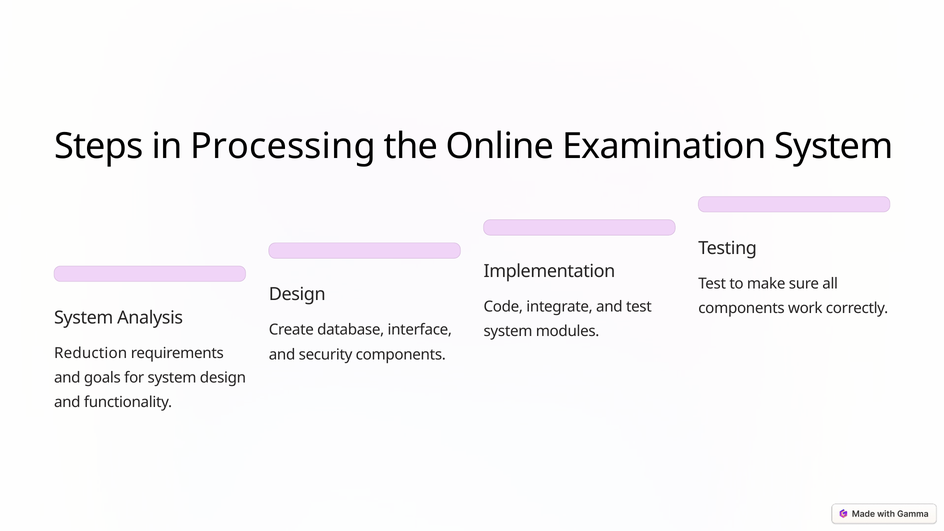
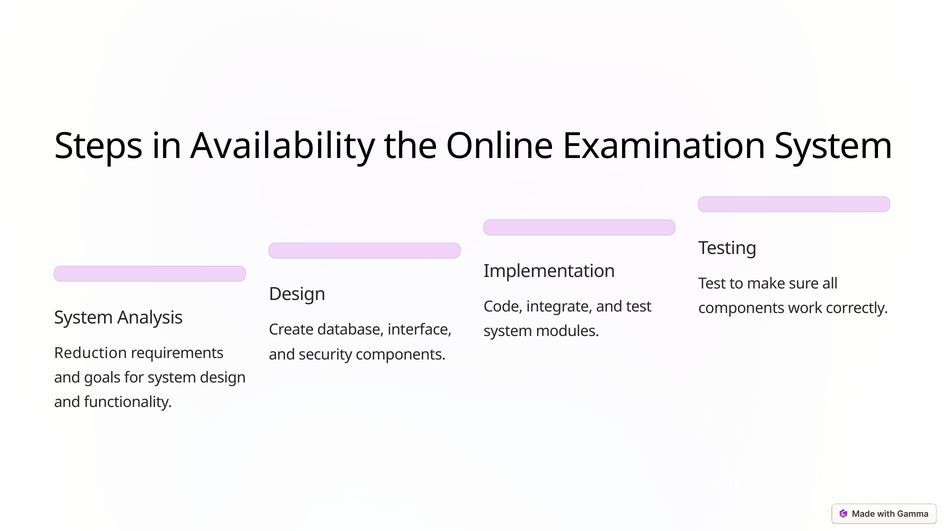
Processing: Processing -> Availability
